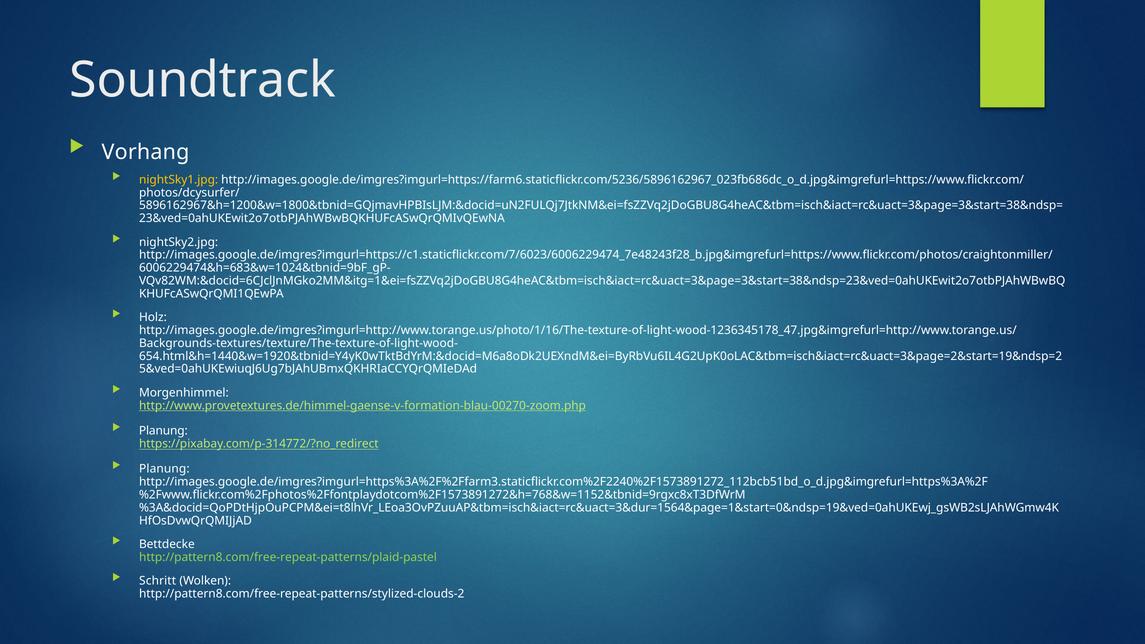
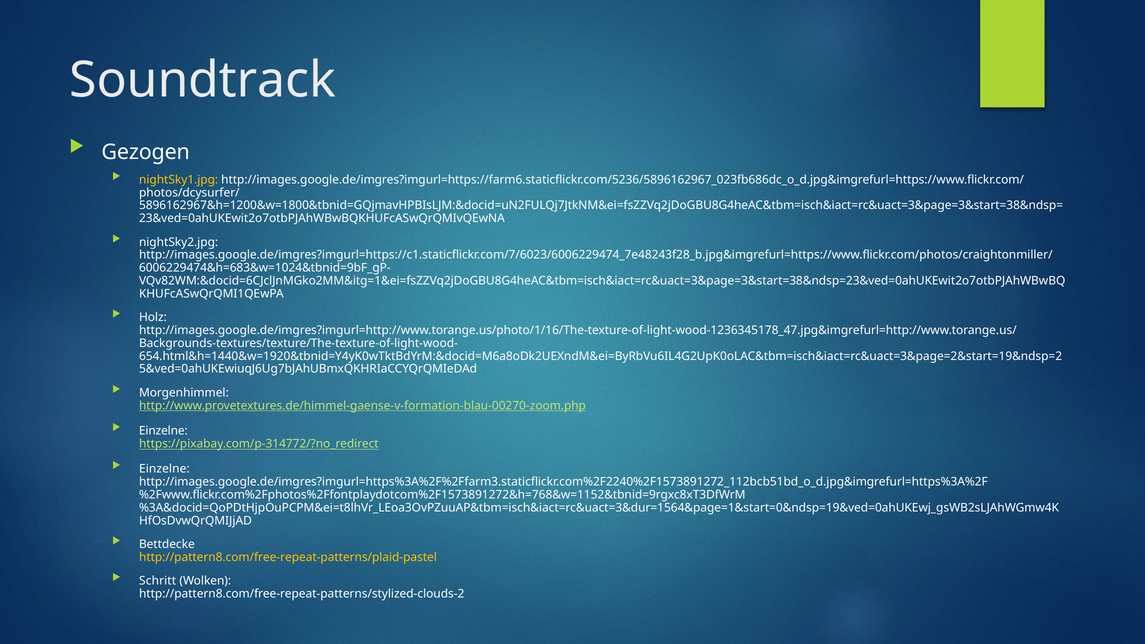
Vorhang: Vorhang -> Gezogen
Planung at (163, 431): Planung -> Einzelne
Planung at (164, 469): Planung -> Einzelne
http://pattern8.com/free-repeat-patterns/plaid-pastel colour: light green -> yellow
